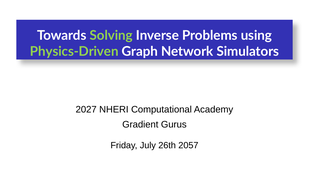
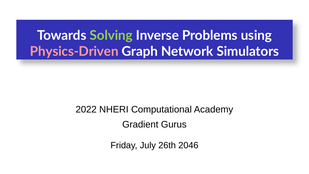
Physics-Driven colour: light green -> pink
2027: 2027 -> 2022
2057: 2057 -> 2046
